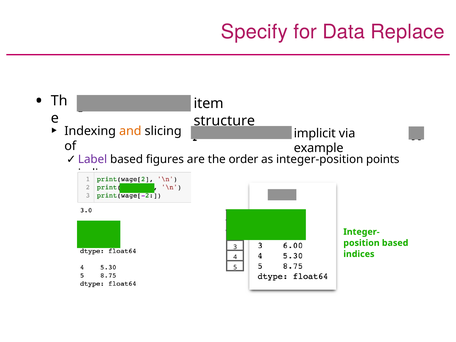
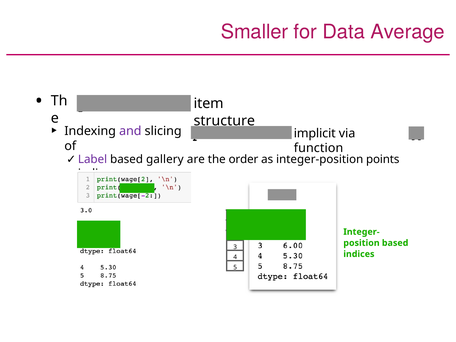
Specify: Specify -> Smaller
Replace: Replace -> Average
and colour: orange -> purple
example: example -> function
figures: figures -> gallery
